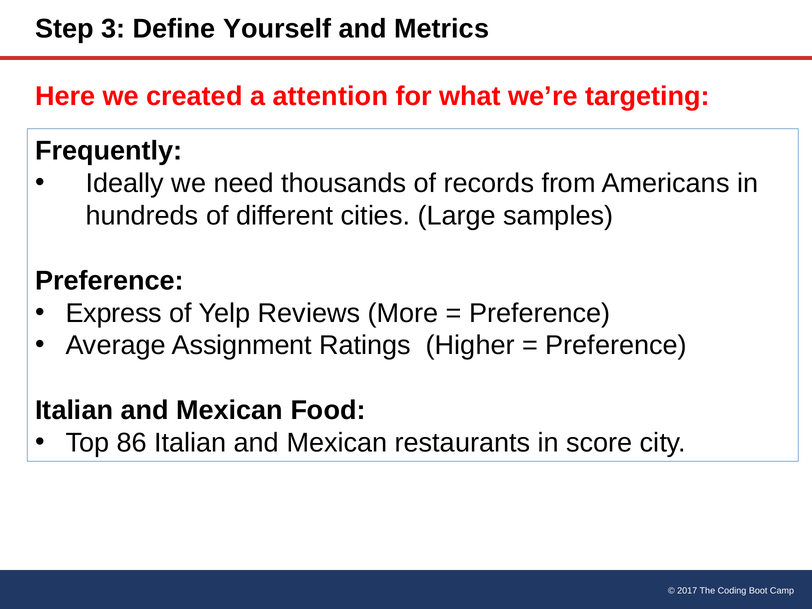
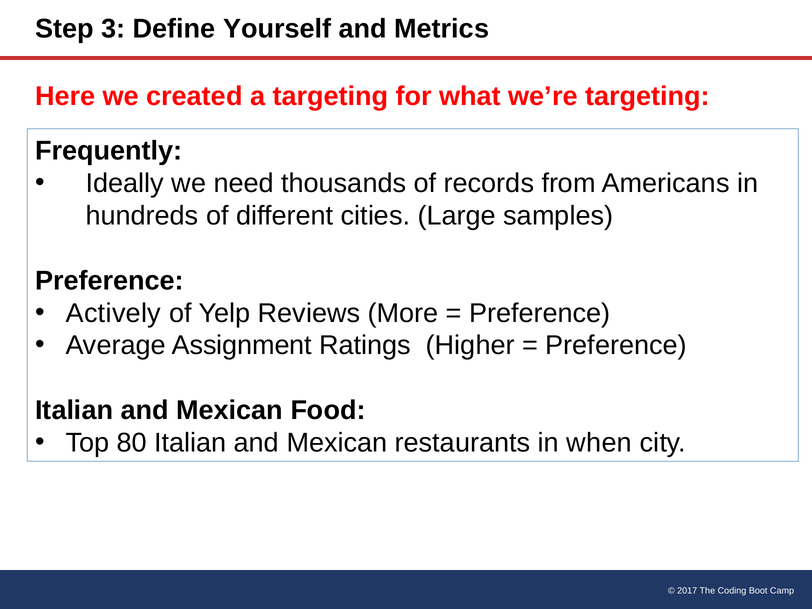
a attention: attention -> targeting
Express: Express -> Actively
86: 86 -> 80
score: score -> when
